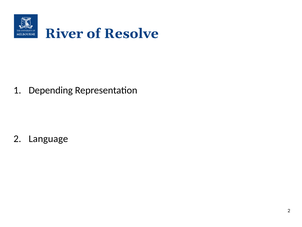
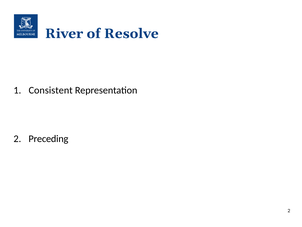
Depending: Depending -> Consistent
Language: Language -> Preceding
